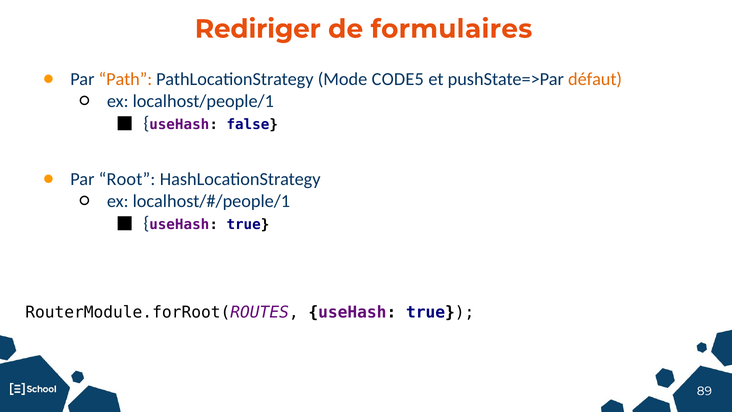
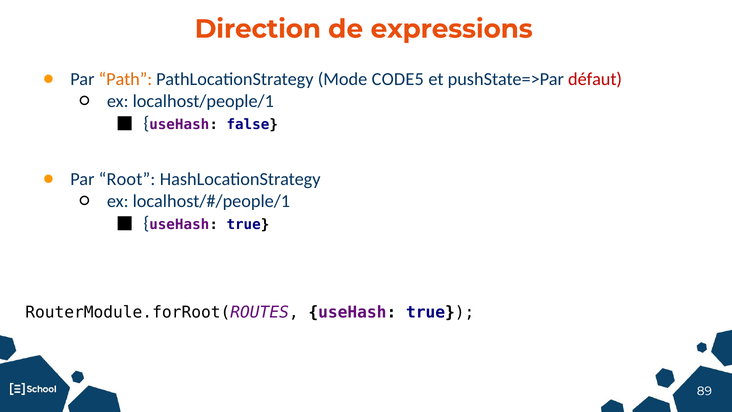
Rediriger: Rediriger -> Direction
formulaires: formulaires -> expressions
défaut colour: orange -> red
